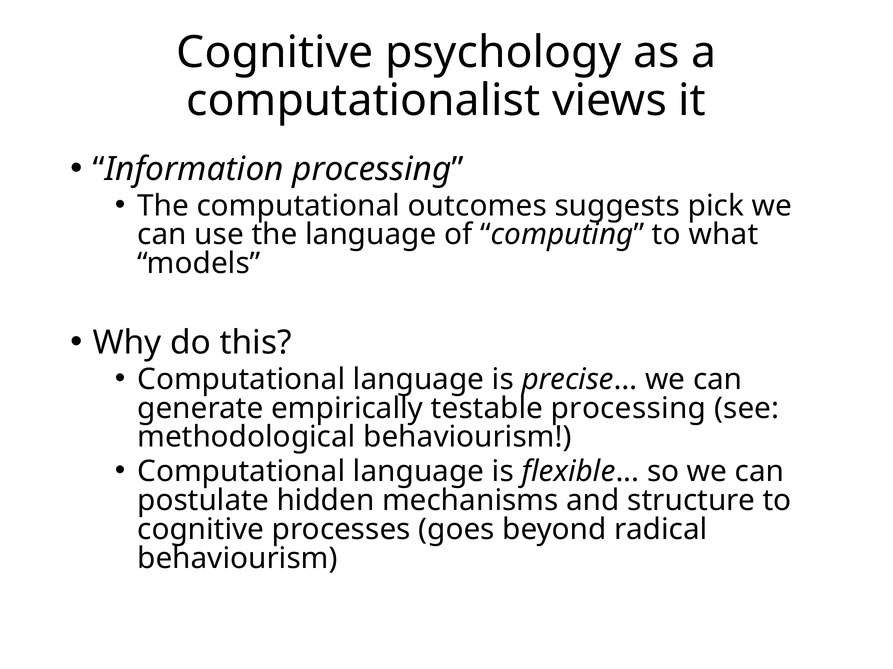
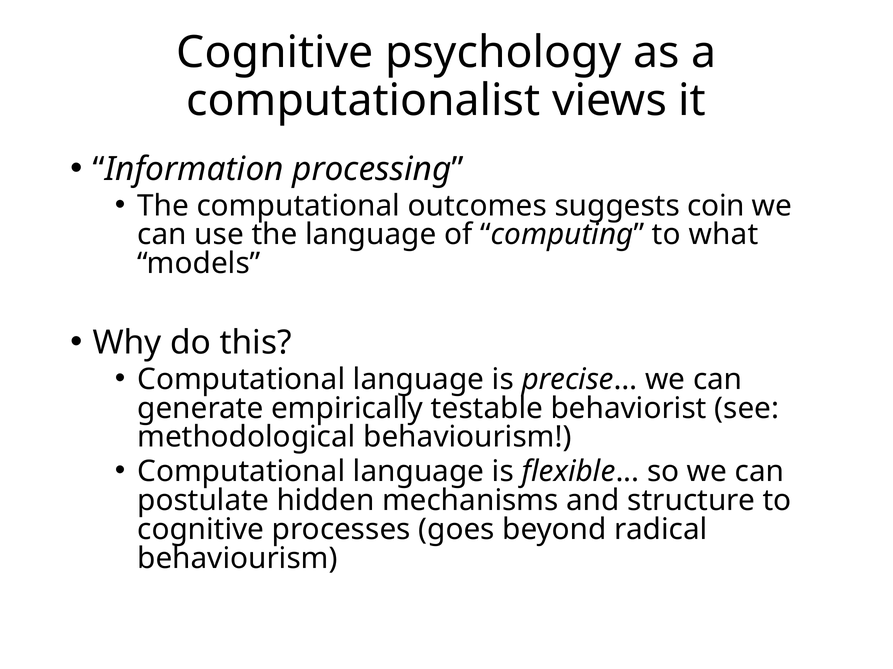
pick: pick -> coin
testable processing: processing -> behaviorist
